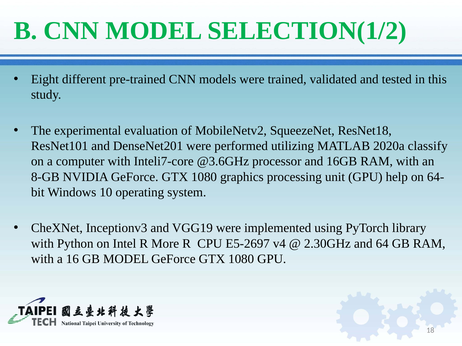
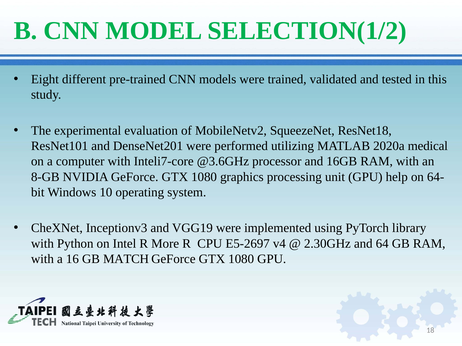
classify: classify -> medical
GB MODEL: MODEL -> MATCH
